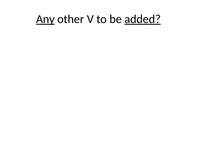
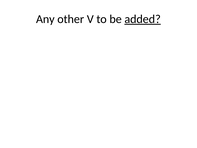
Any underline: present -> none
